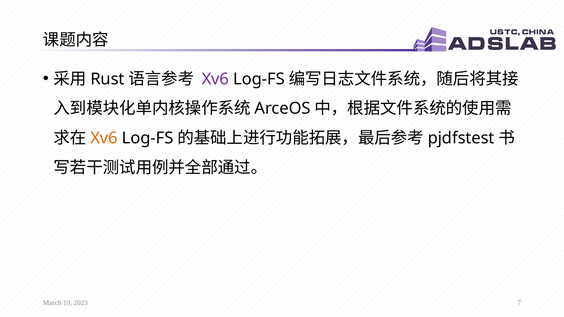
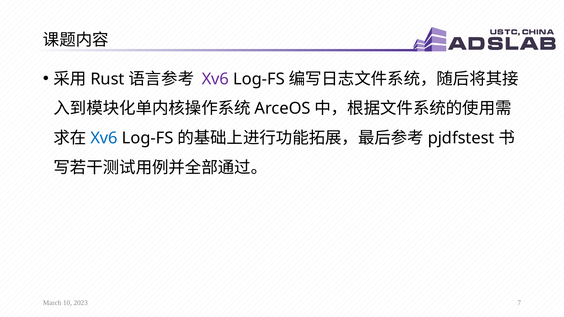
Xv6 at (104, 138) colour: orange -> blue
